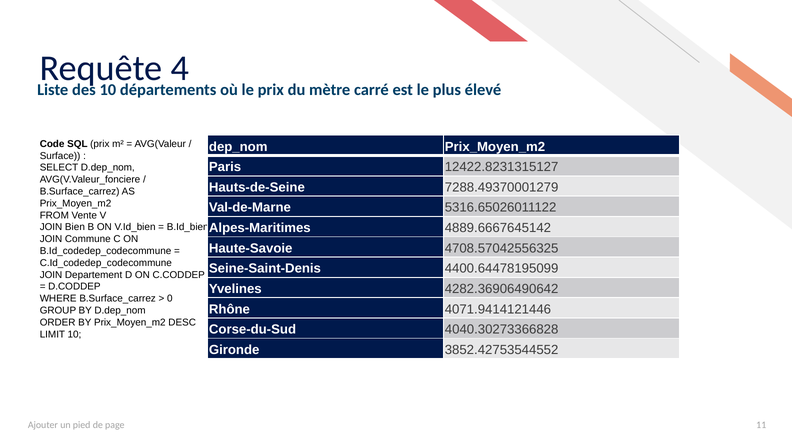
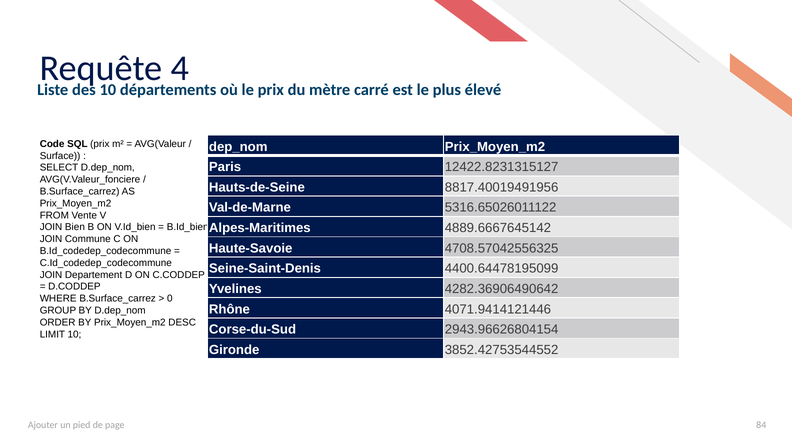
7288.49370001279: 7288.49370001279 -> 8817.40019491956
4040.30273366828: 4040.30273366828 -> 2943.96626804154
11: 11 -> 84
